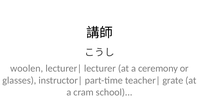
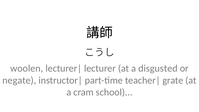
ceremony: ceremony -> disgusted
glasses: glasses -> negate
